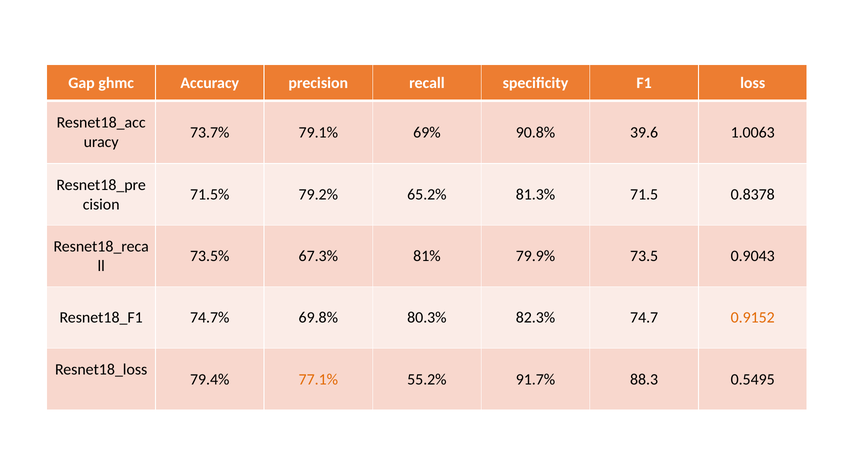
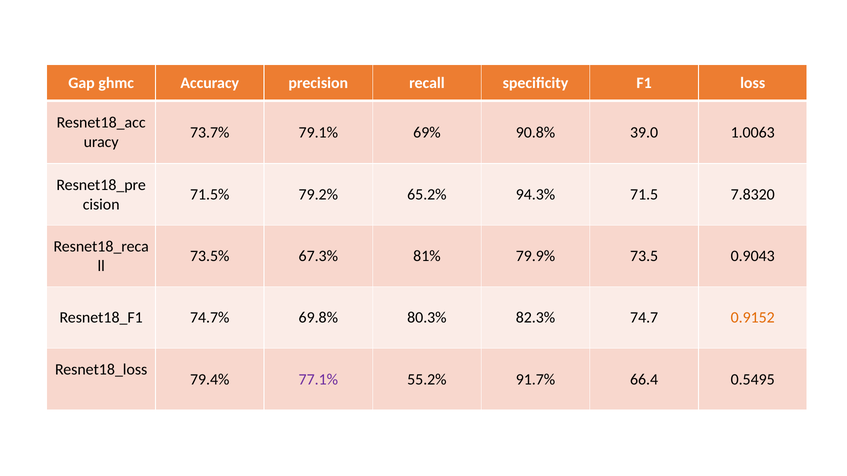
39.6: 39.6 -> 39.0
81.3%: 81.3% -> 94.3%
0.8378: 0.8378 -> 7.8320
77.1% colour: orange -> purple
88.3: 88.3 -> 66.4
